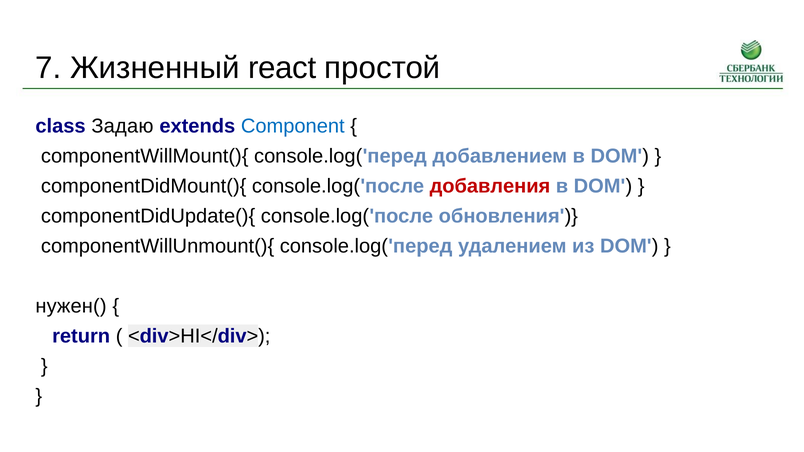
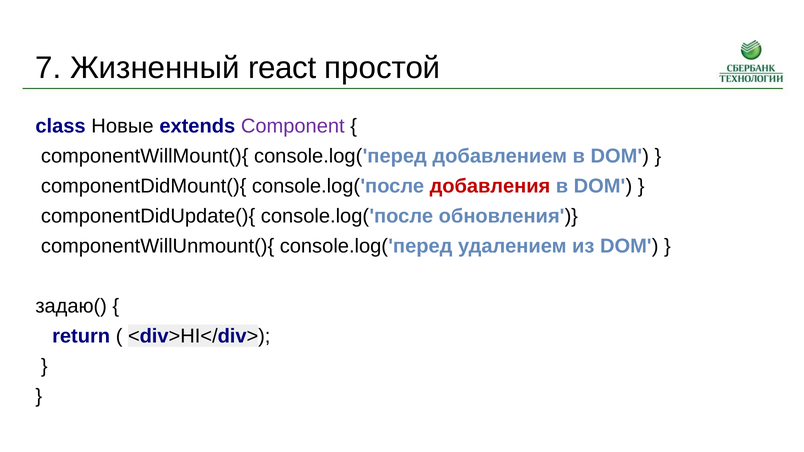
Задаю: Задаю -> Новые
Component colour: blue -> purple
нужен(: нужен( -> задаю(
